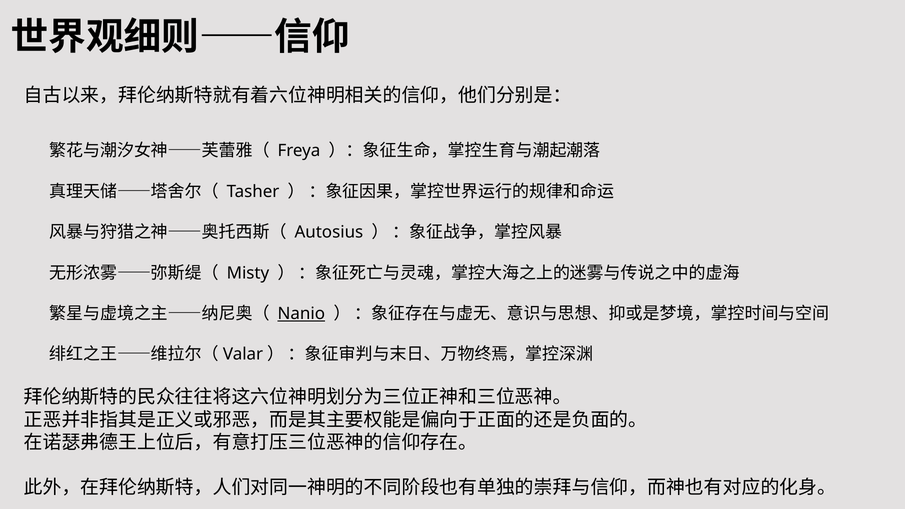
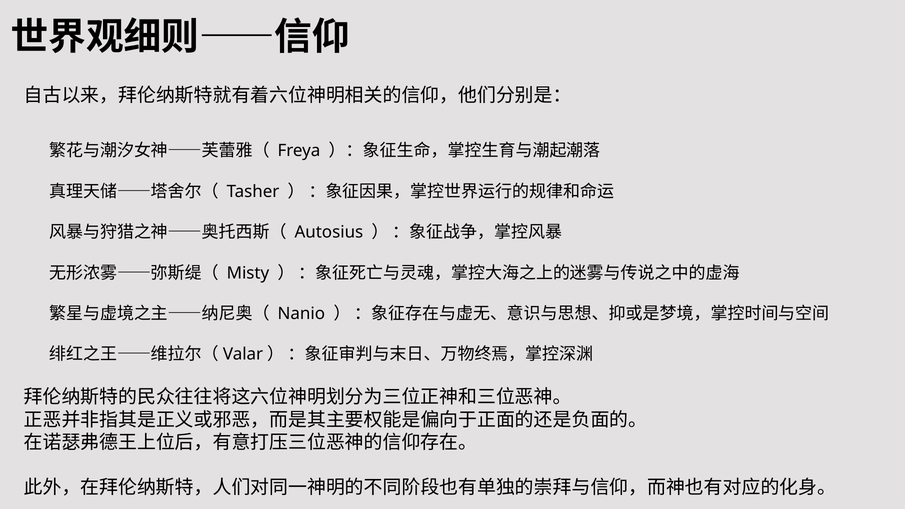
Nanio underline: present -> none
